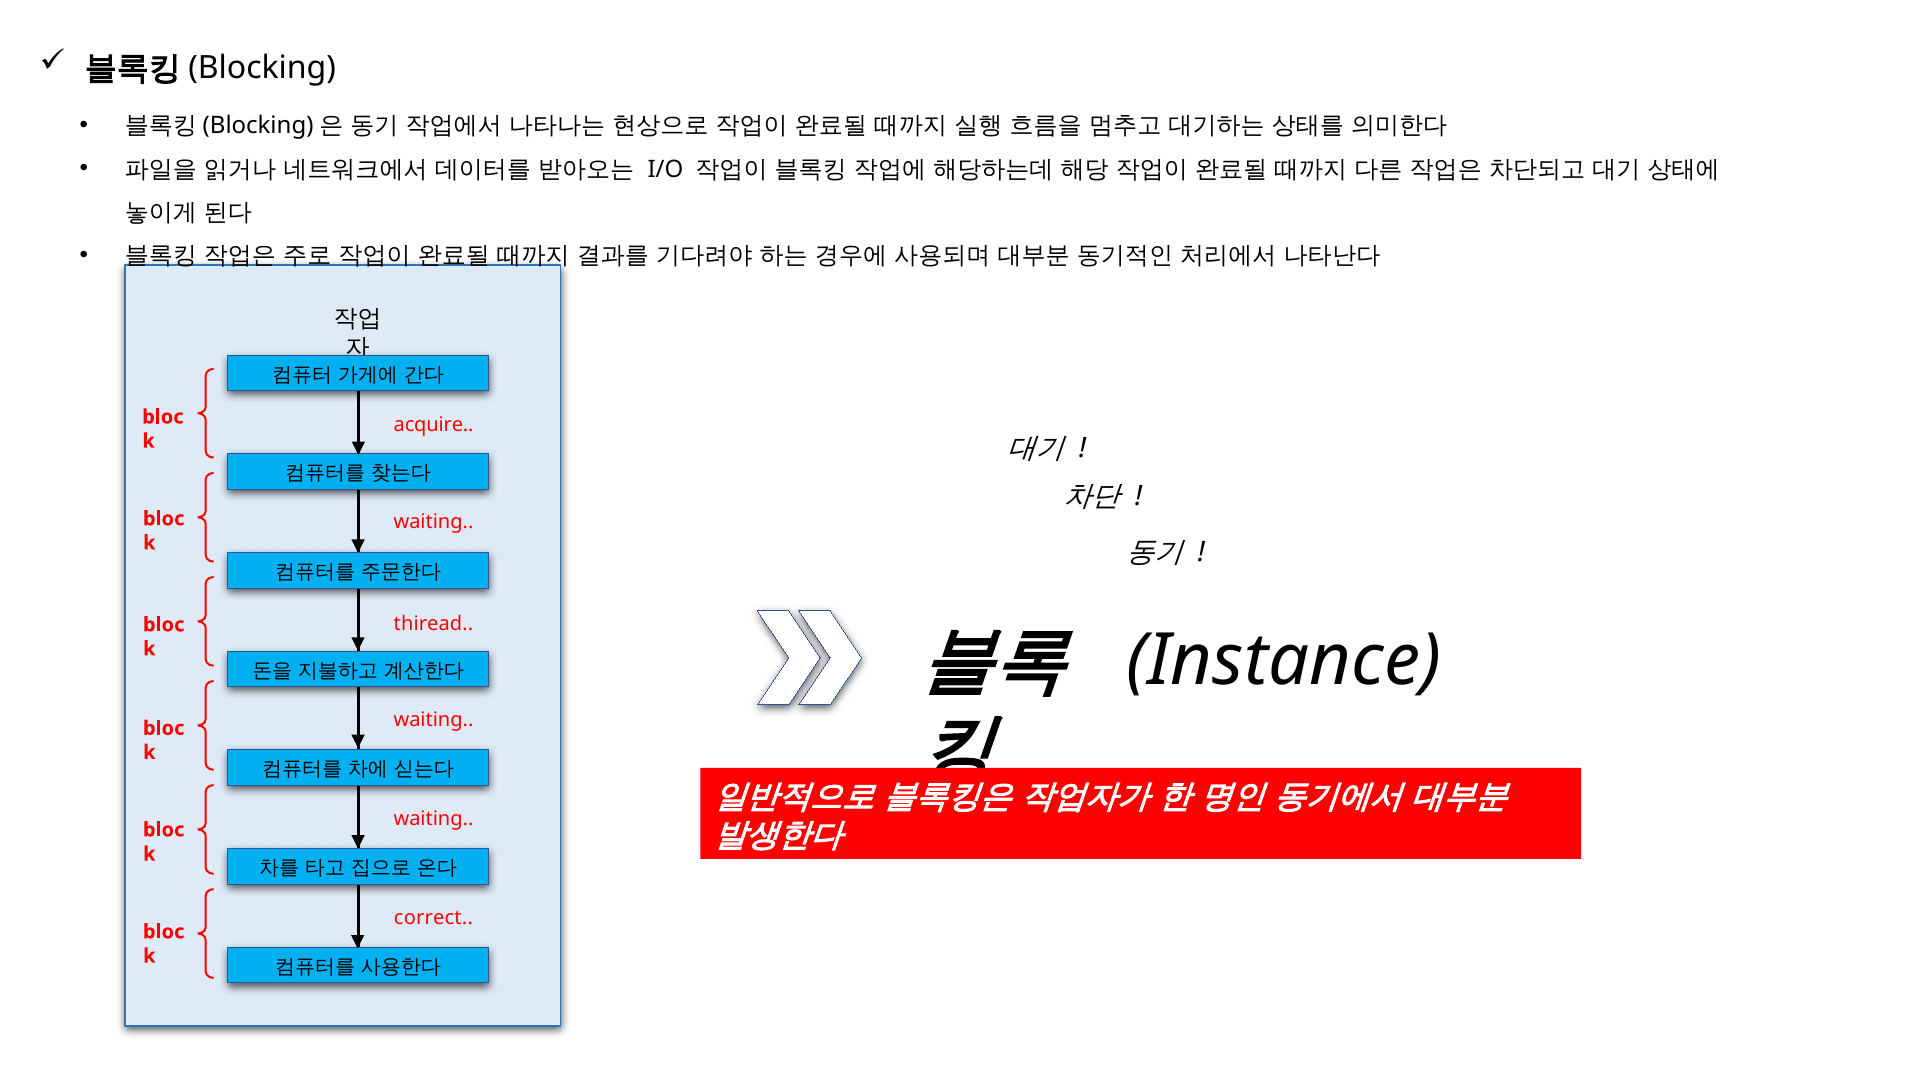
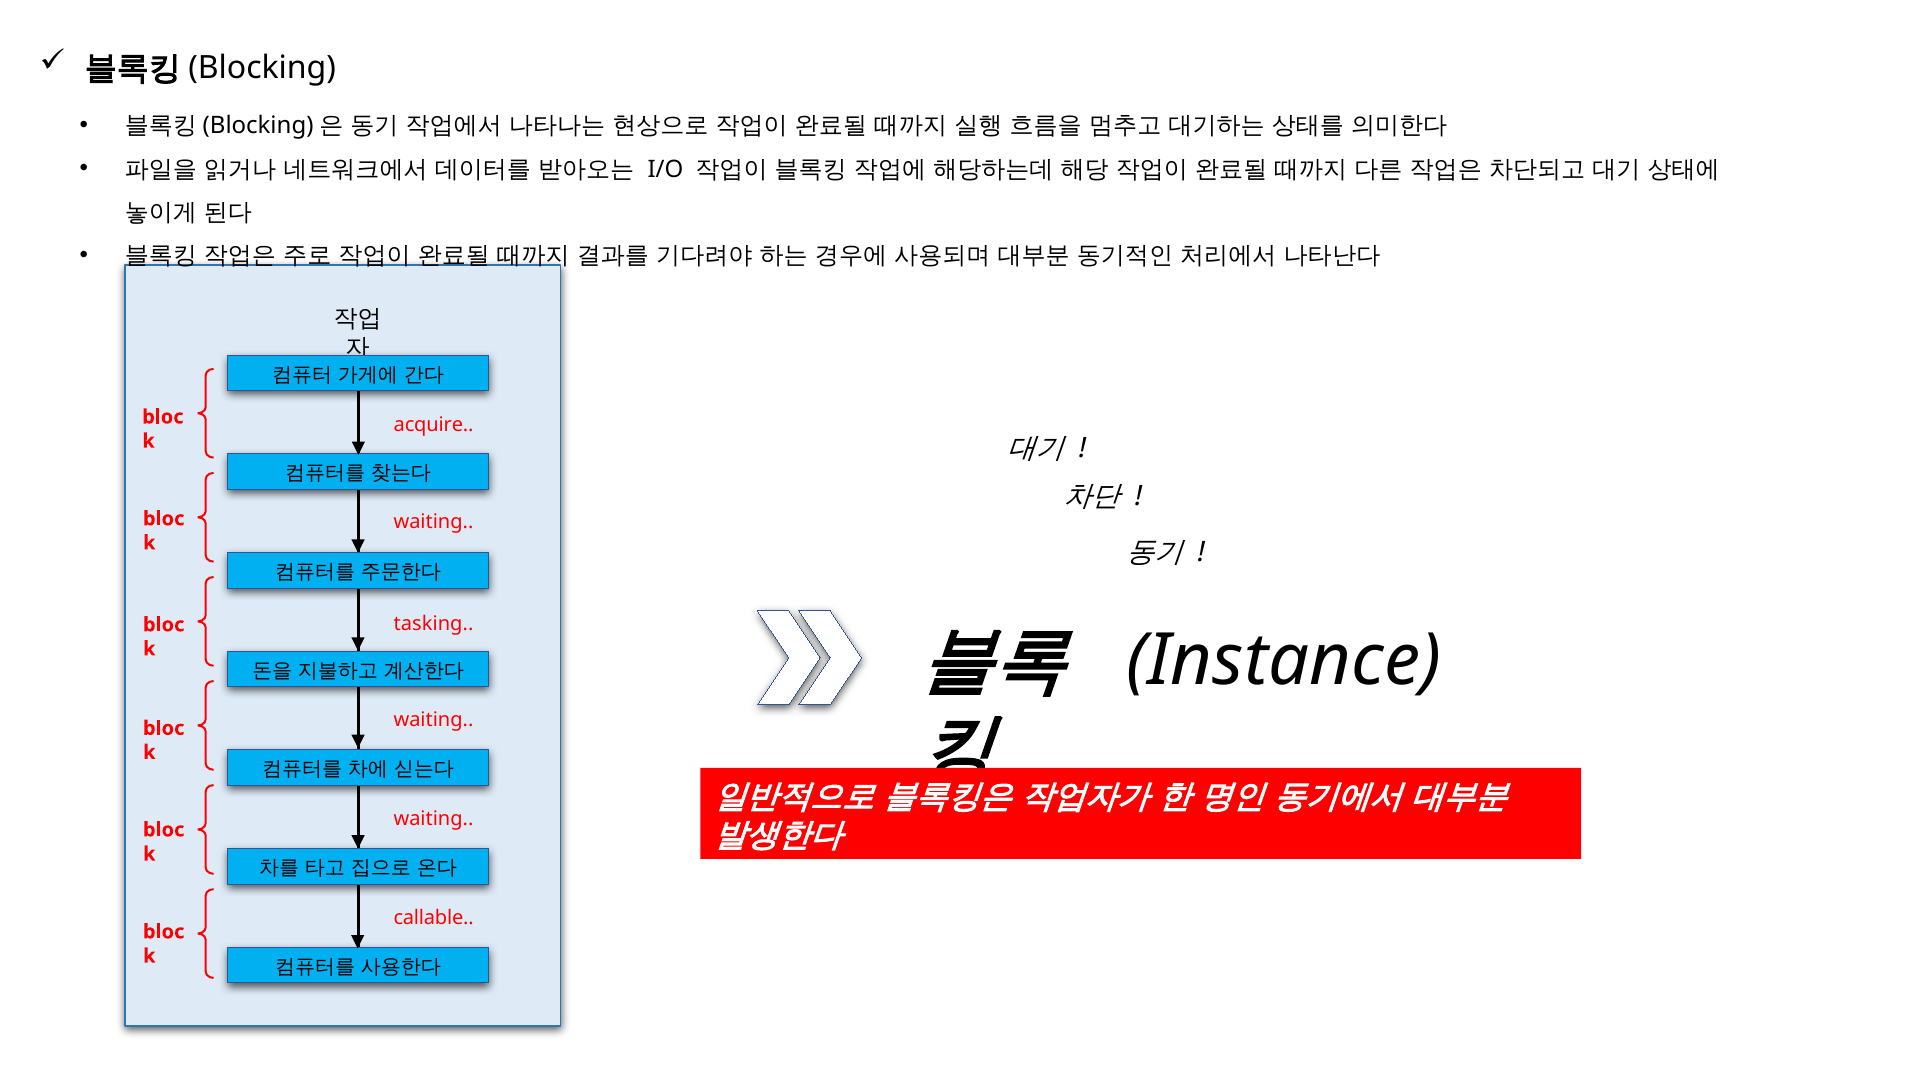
thiread: thiread -> tasking
correct: correct -> callable
